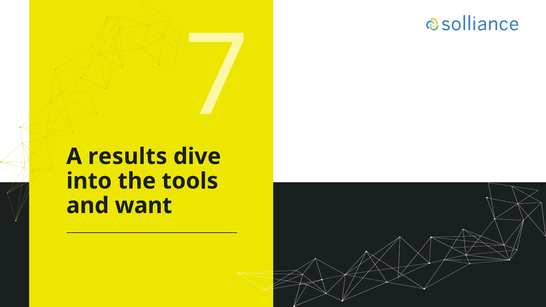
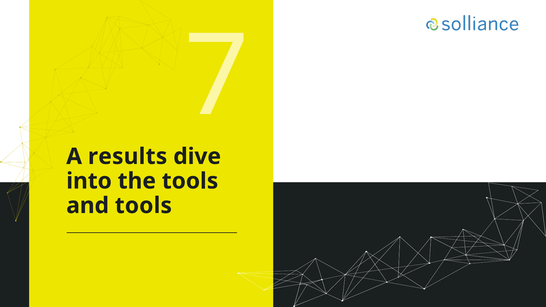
and want: want -> tools
